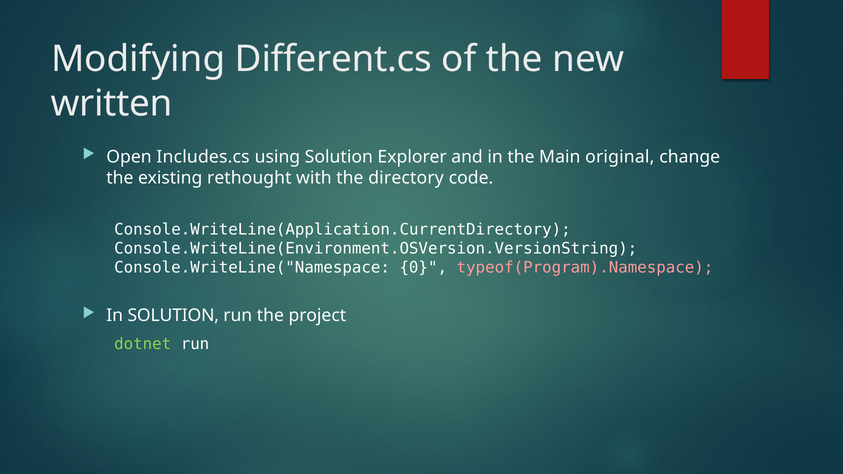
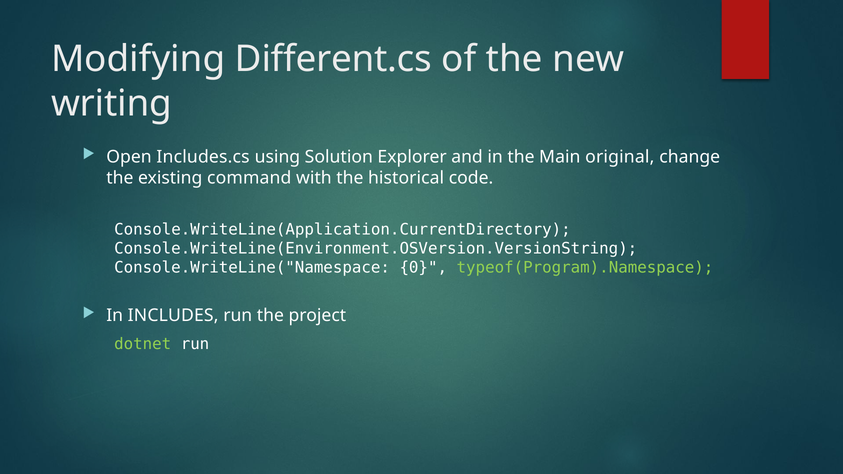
written: written -> writing
rethought: rethought -> command
directory: directory -> historical
typeof(Program).Namespace colour: pink -> light green
In SOLUTION: SOLUTION -> INCLUDES
